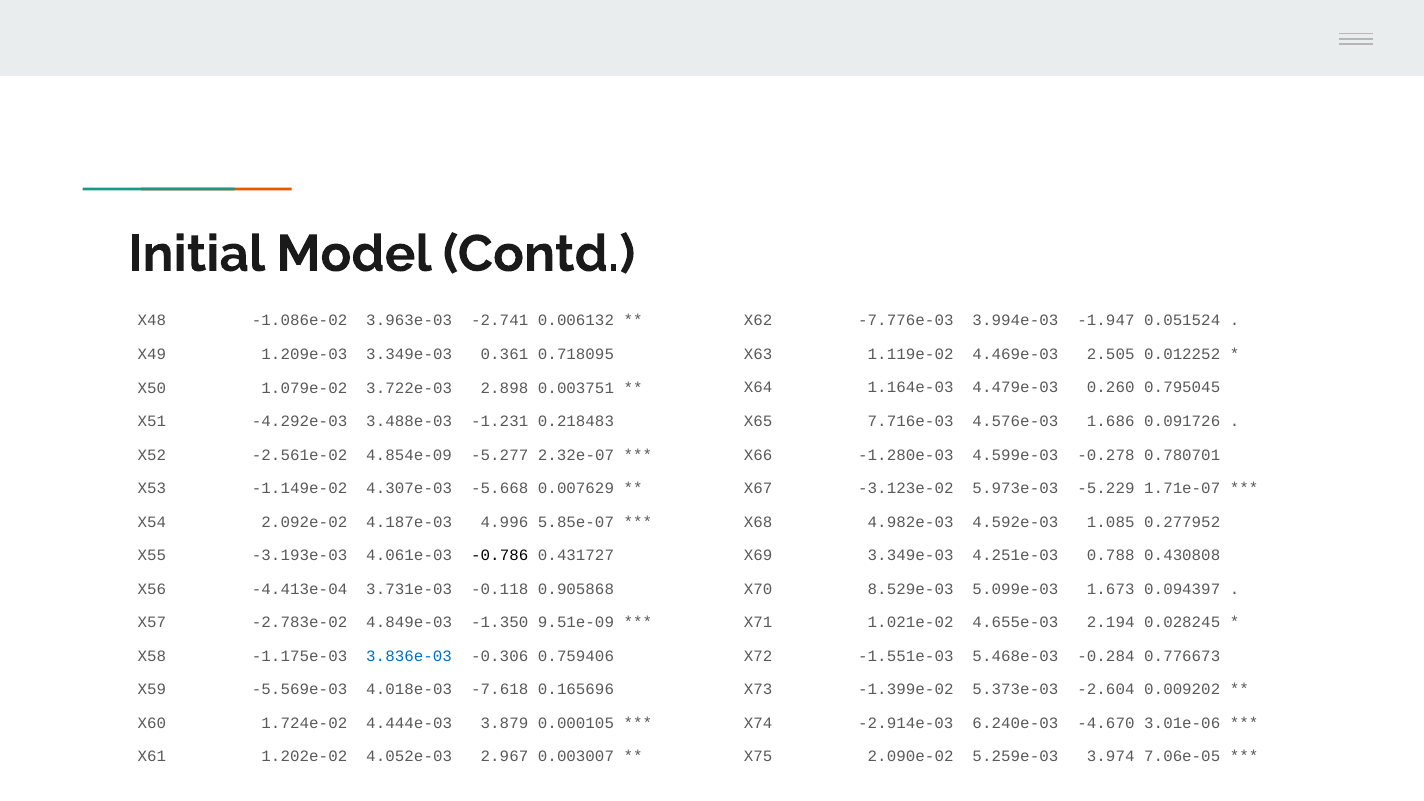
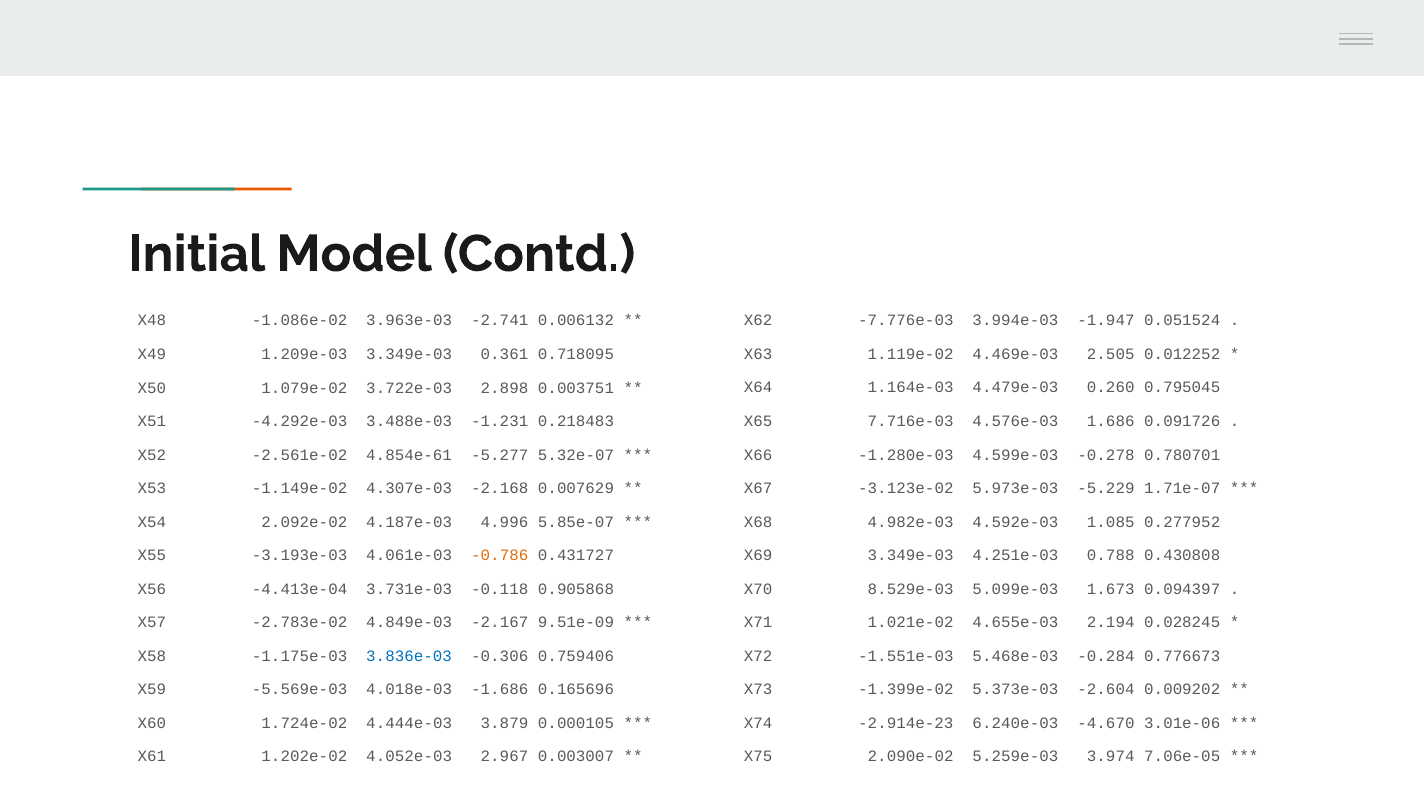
4.854e-09: 4.854e-09 -> 4.854e-61
2.32e-07: 2.32e-07 -> 5.32e-07
-5.668: -5.668 -> -2.168
-0.786 colour: black -> orange
-1.350: -1.350 -> -2.167
-7.618: -7.618 -> -1.686
-2.914e-03: -2.914e-03 -> -2.914e-23
